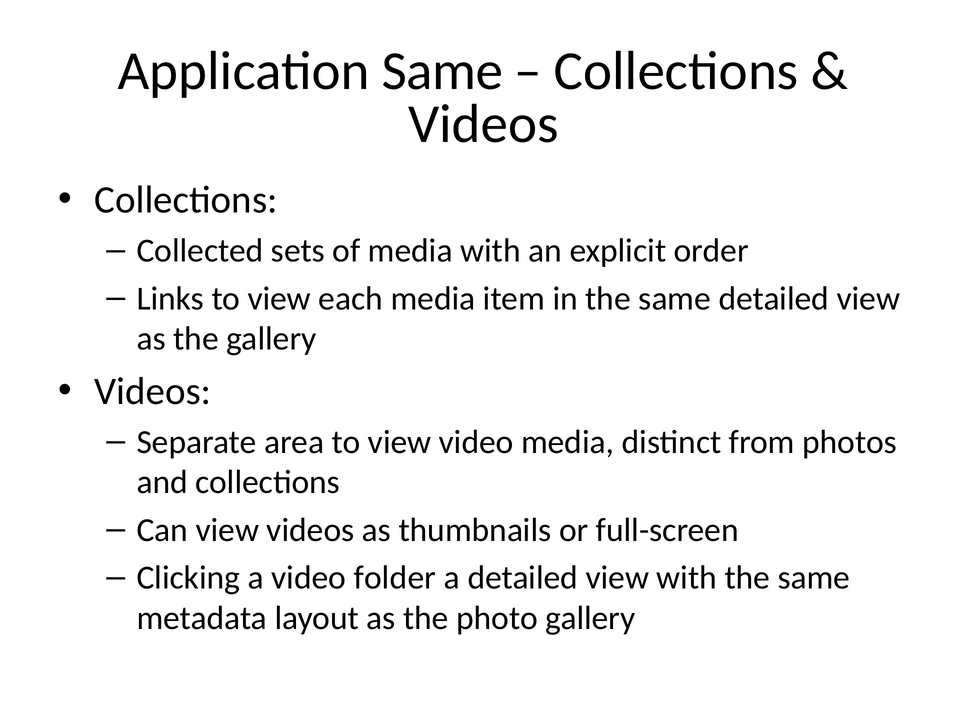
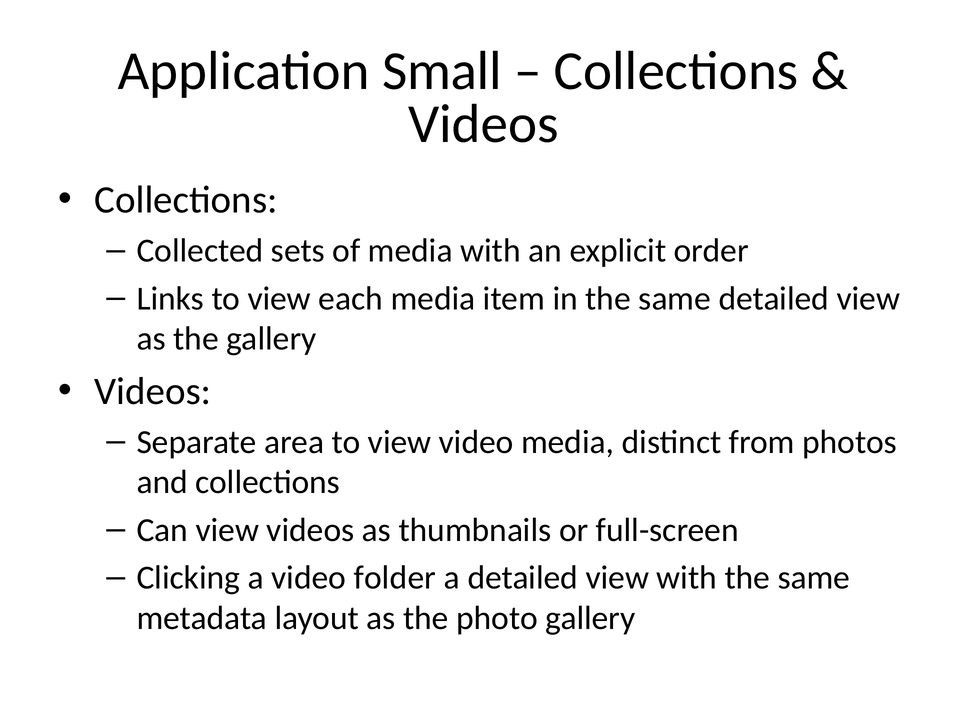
Application Same: Same -> Small
